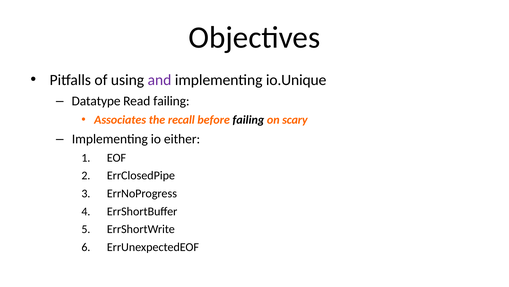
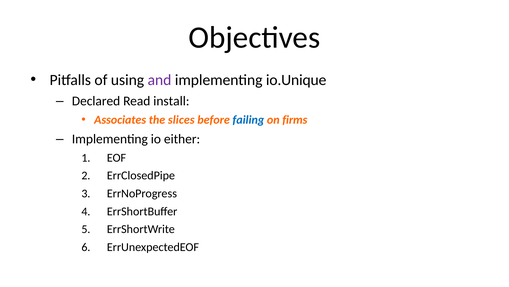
Datatype: Datatype -> Declared
Read failing: failing -> install
recall: recall -> slices
failing at (248, 120) colour: black -> blue
scary: scary -> firms
